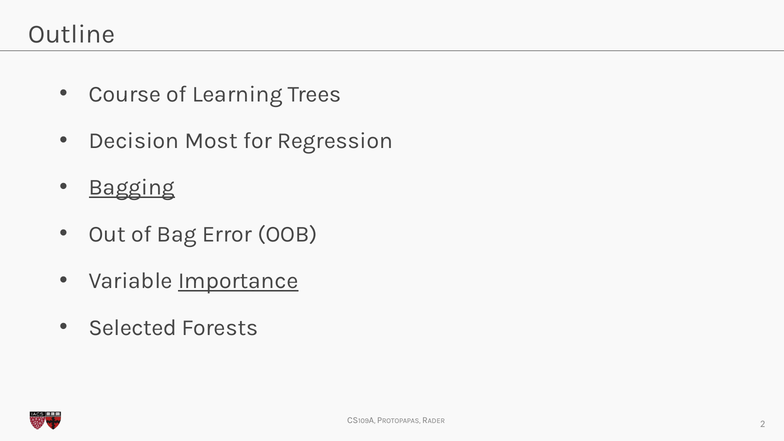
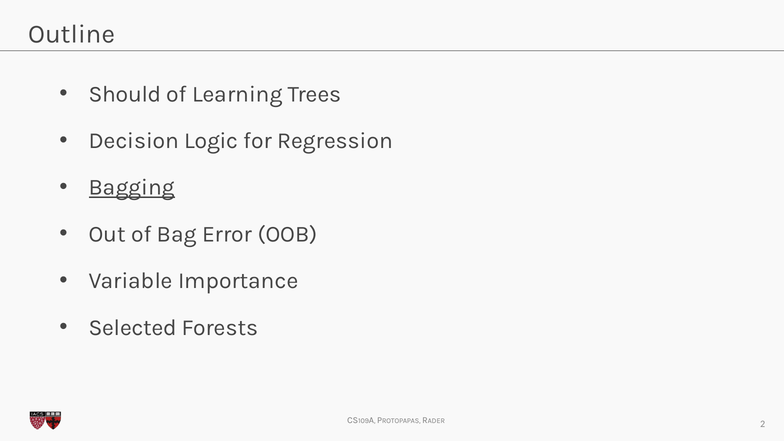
Course: Course -> Should
Most: Most -> Logic
Importance underline: present -> none
